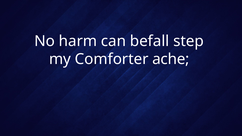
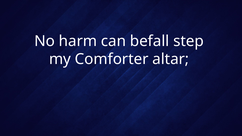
ache: ache -> altar
